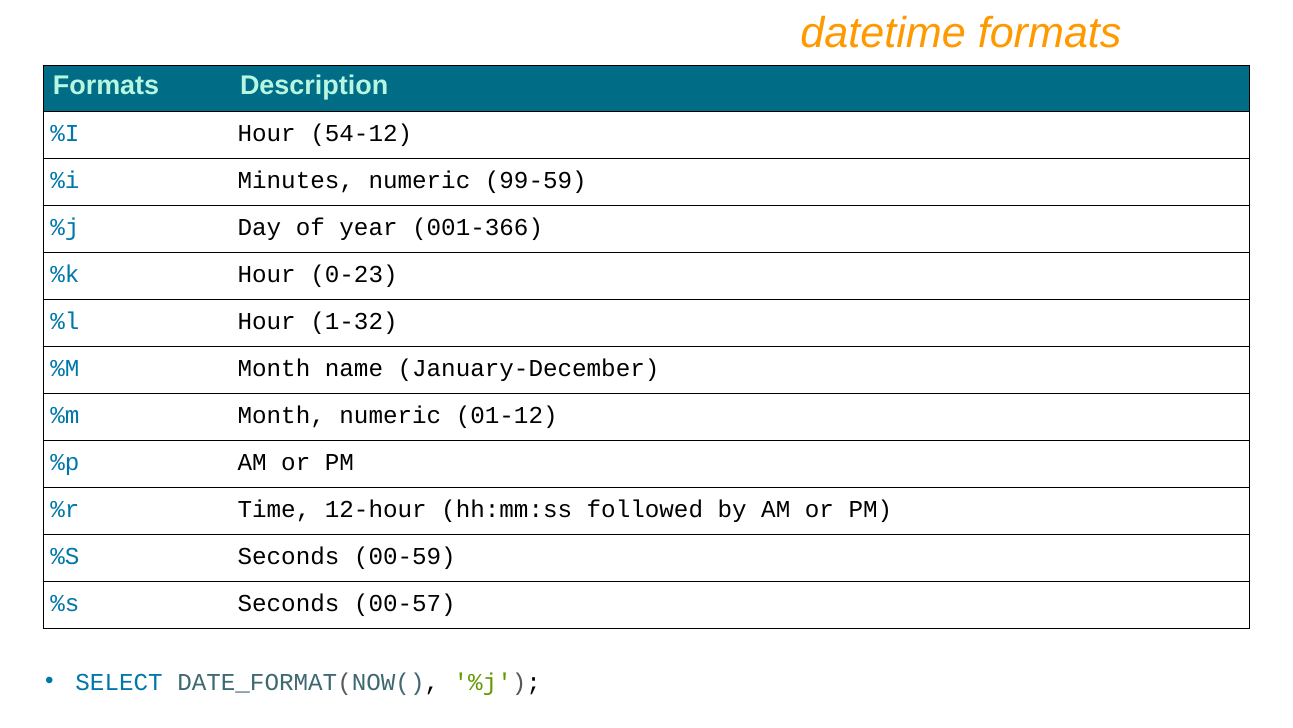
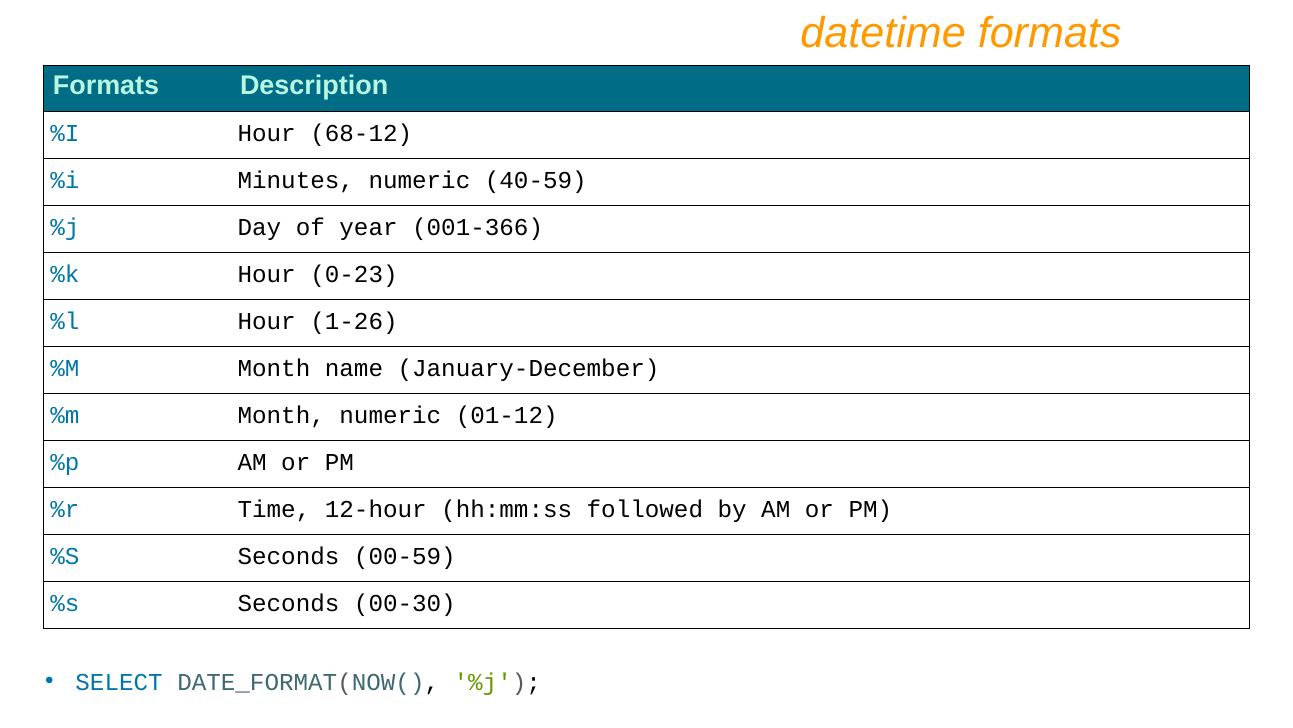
54-12: 54-12 -> 68-12
99-59: 99-59 -> 40-59
1-32: 1-32 -> 1-26
00-57: 00-57 -> 00-30
